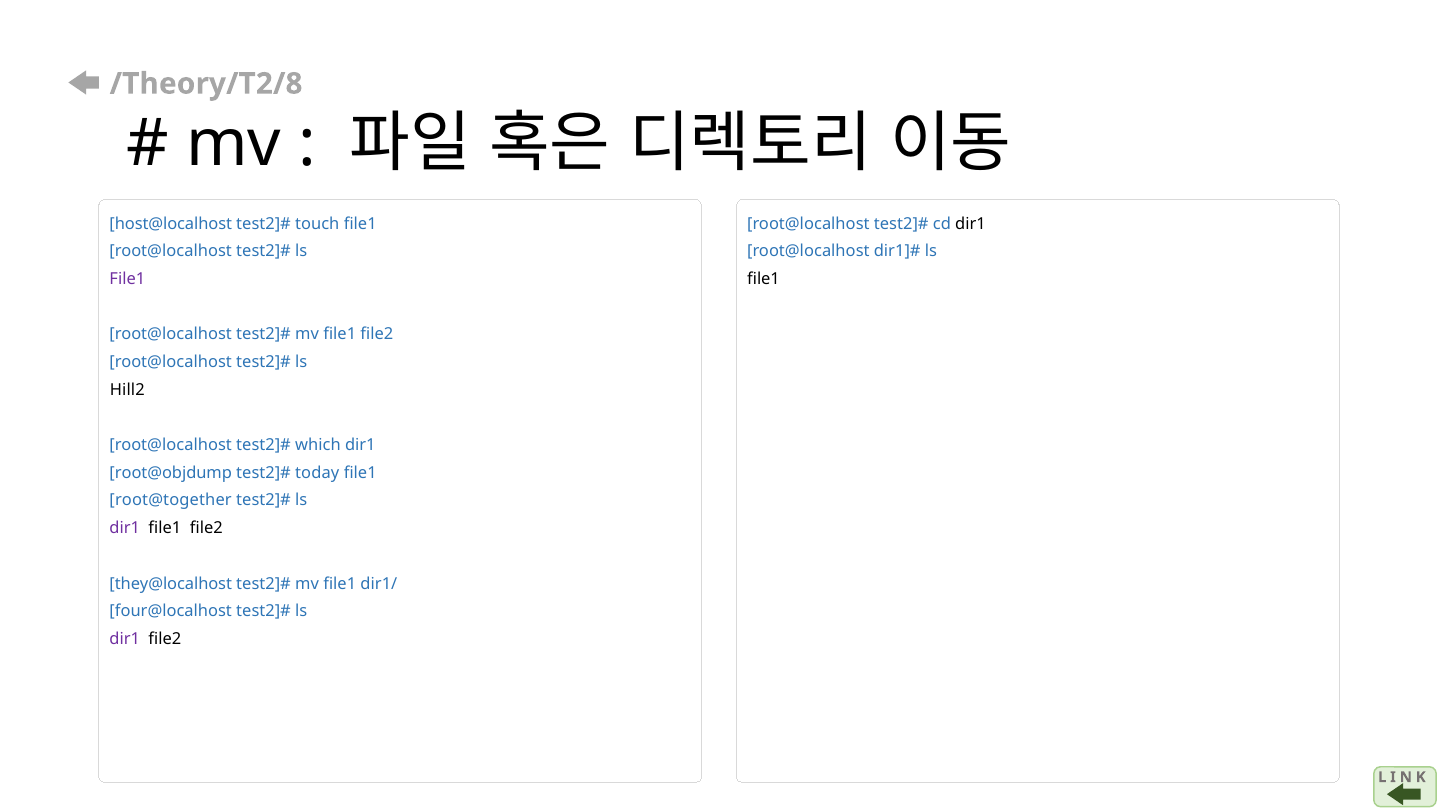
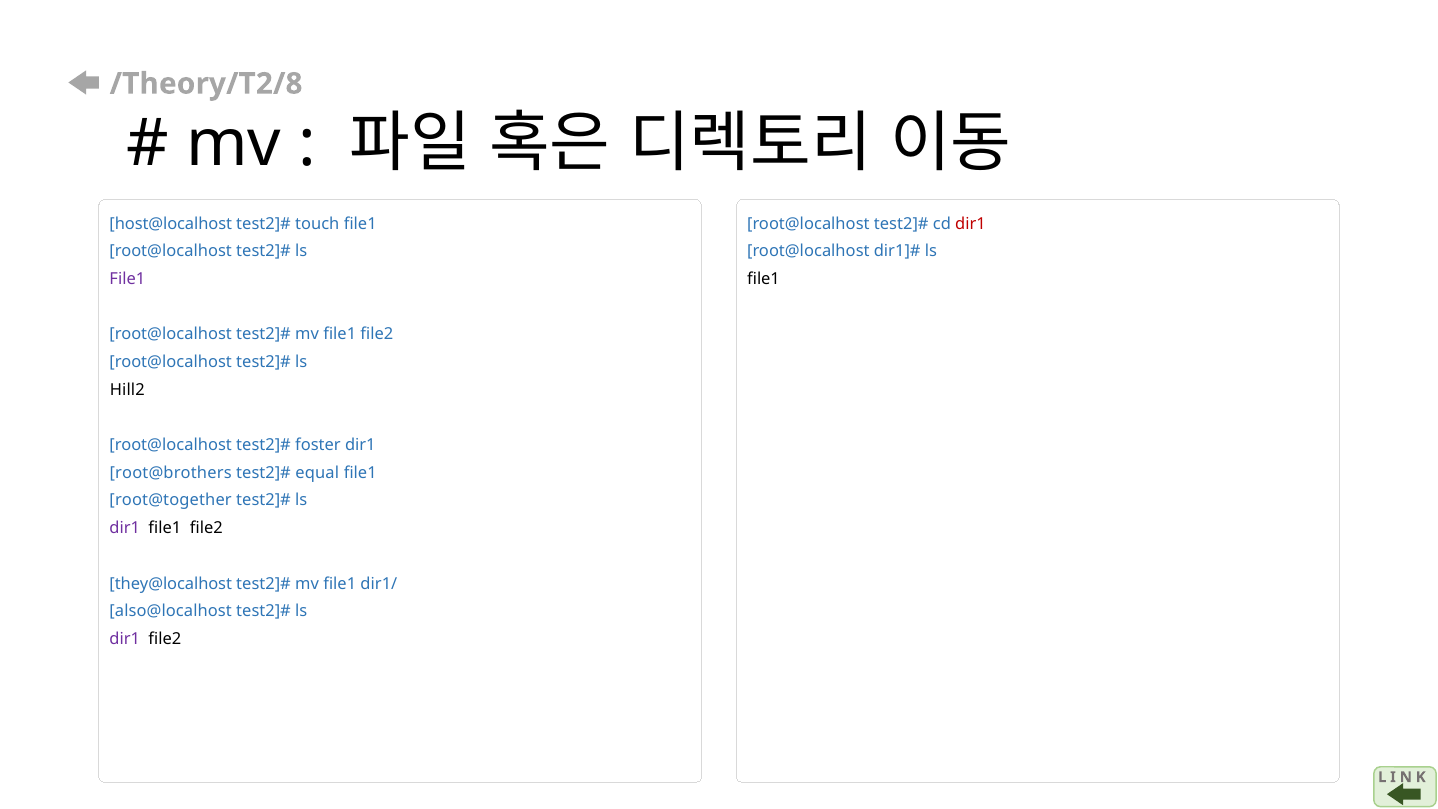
dir1 at (971, 224) colour: black -> red
which: which -> foster
root@objdump: root@objdump -> root@brothers
today: today -> equal
four@localhost: four@localhost -> also@localhost
